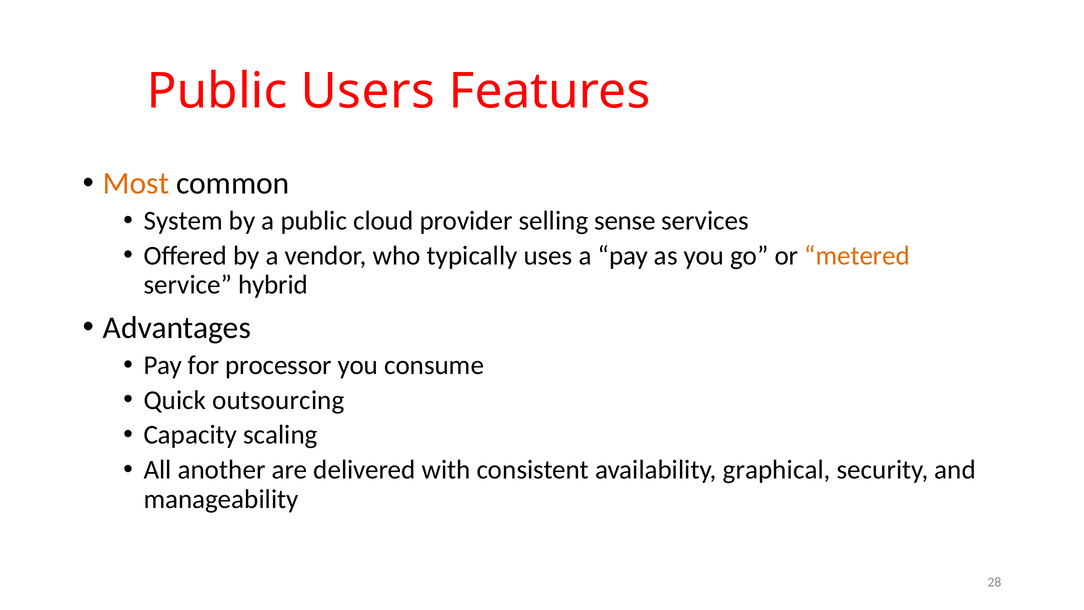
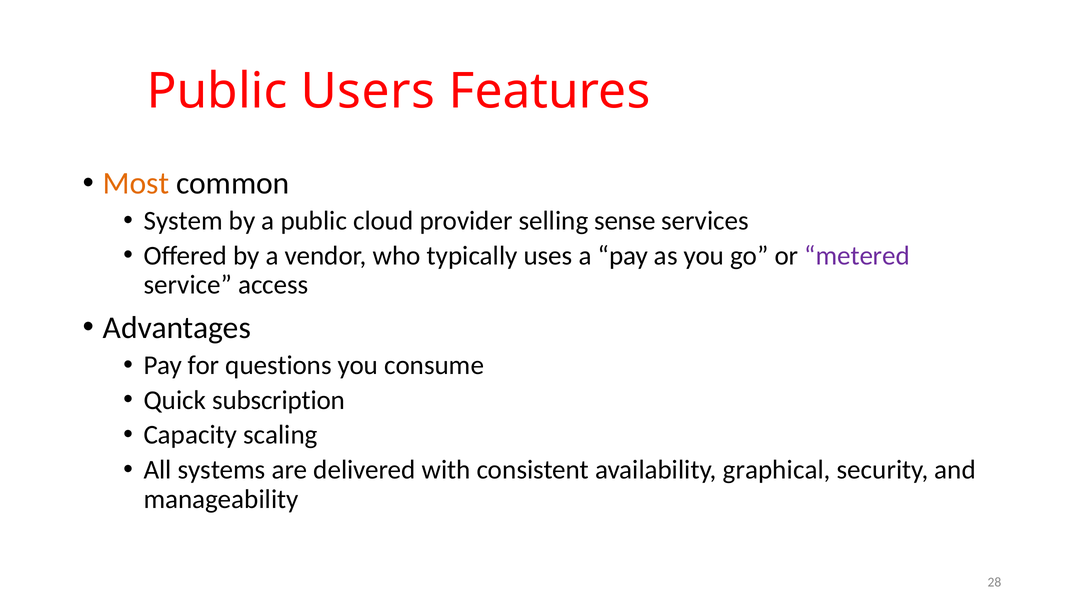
metered colour: orange -> purple
hybrid: hybrid -> access
processor: processor -> questions
outsourcing: outsourcing -> subscription
another: another -> systems
